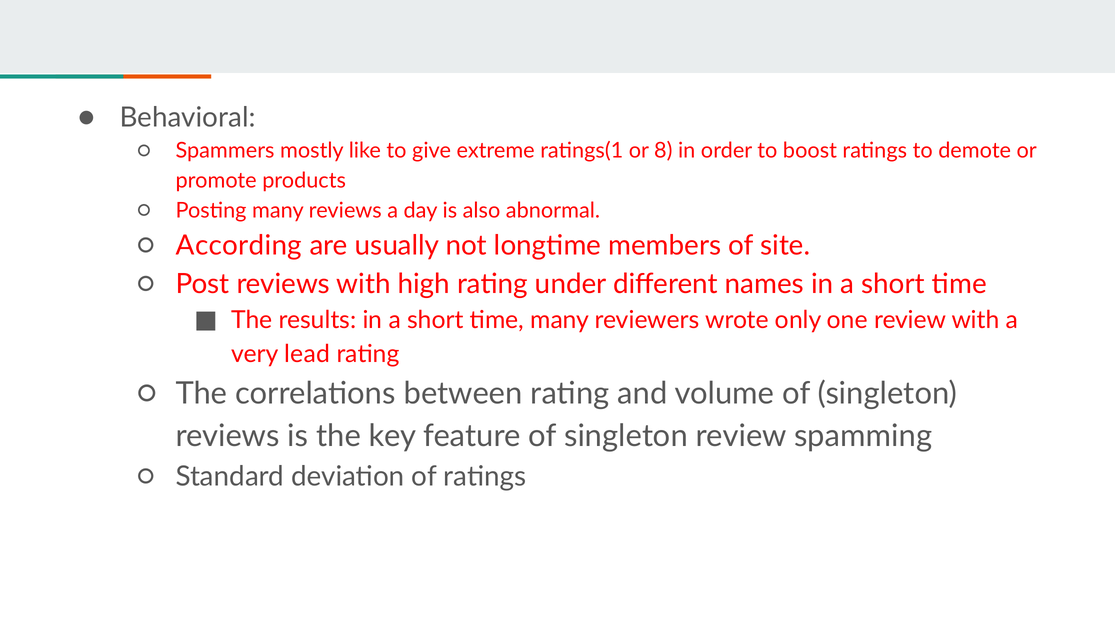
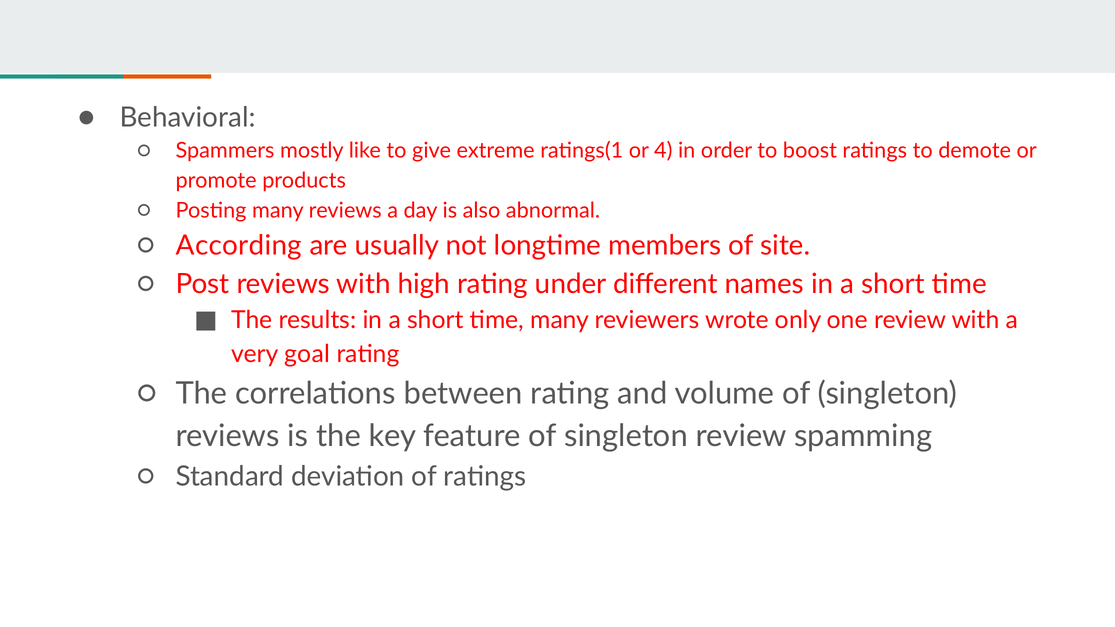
8: 8 -> 4
lead: lead -> goal
